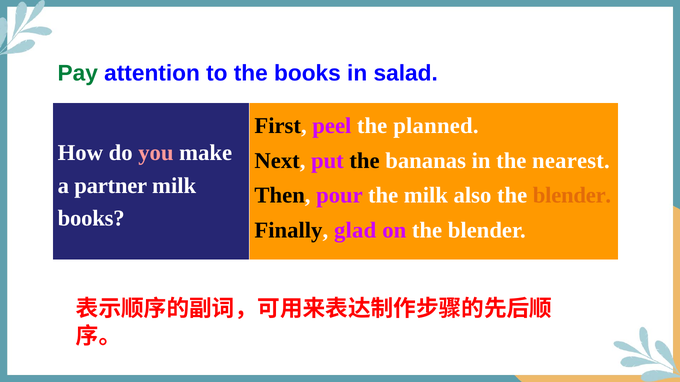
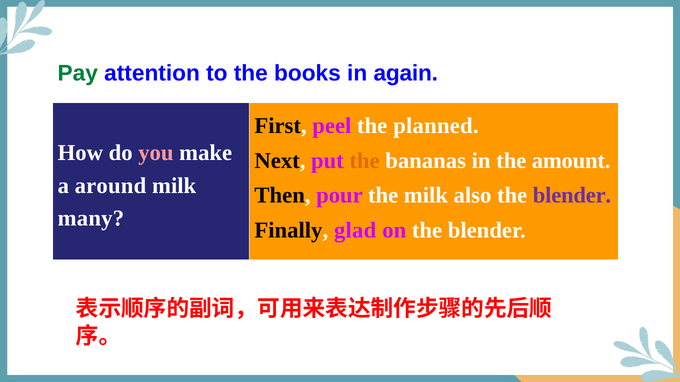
salad: salad -> again
the at (365, 161) colour: black -> orange
nearest: nearest -> amount
partner: partner -> around
blender at (572, 196) colour: orange -> purple
books at (91, 219): books -> many
